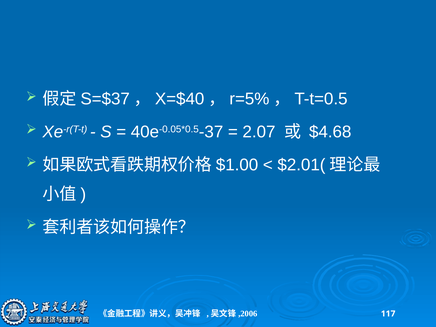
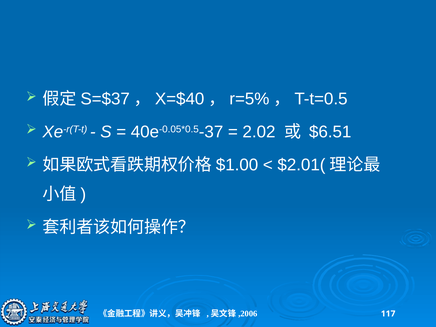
2.07: 2.07 -> 2.02
$4.68: $4.68 -> $6.51
